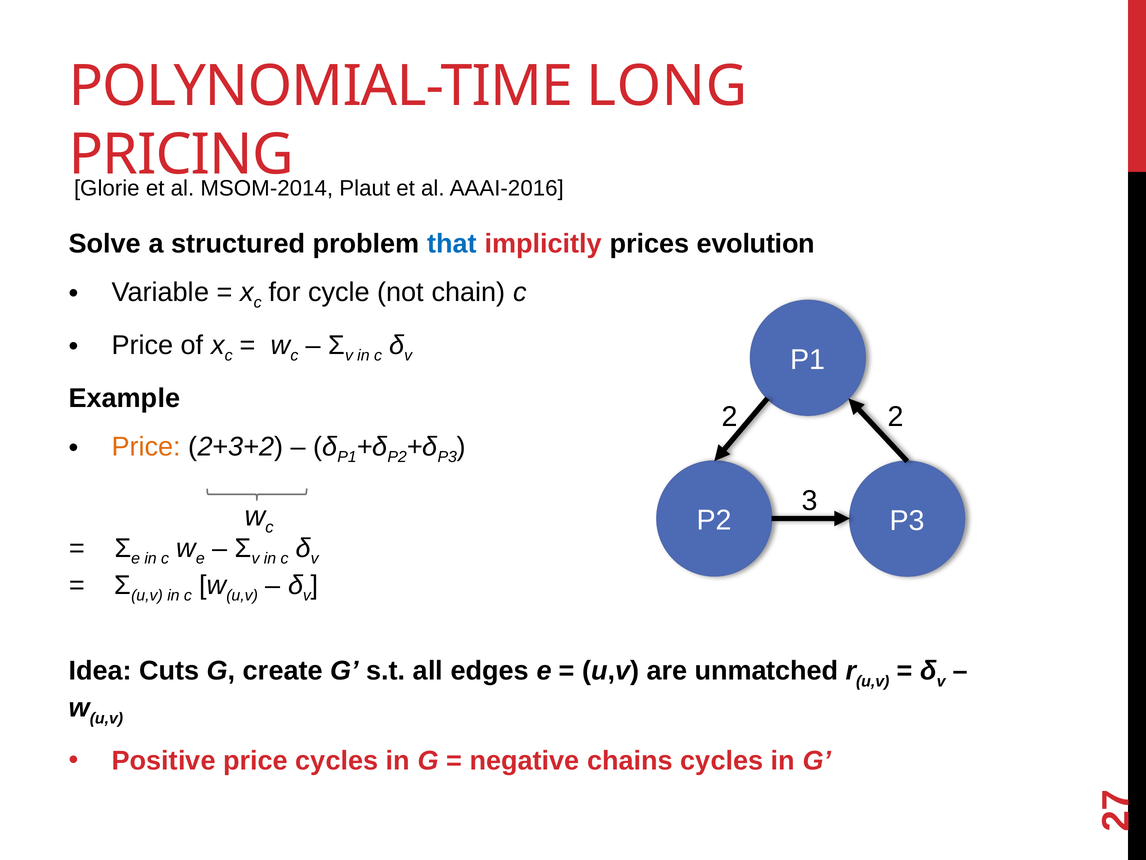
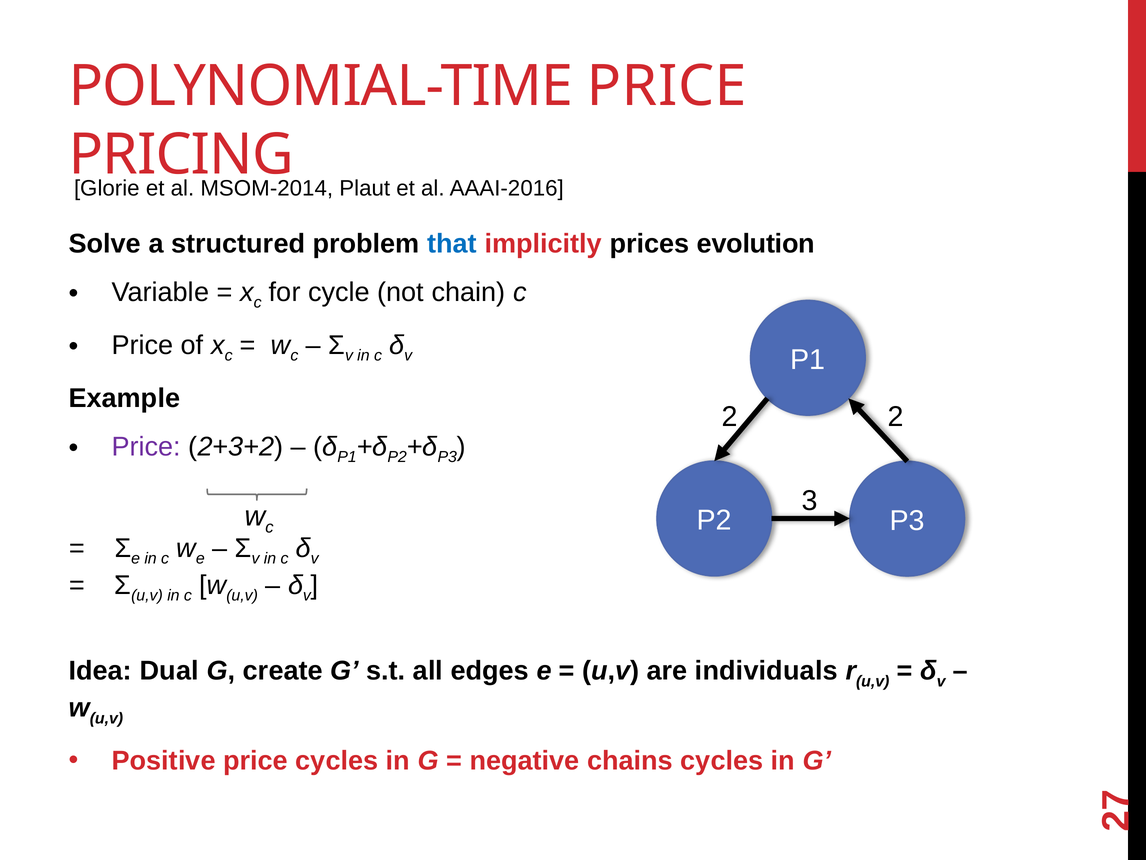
POLYNOMIAL-TIME LONG: LONG -> PRICE
Price at (146, 446) colour: orange -> purple
Cuts: Cuts -> Dual
unmatched: unmatched -> individuals
